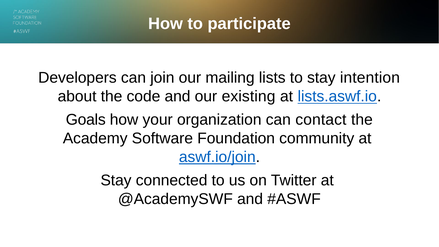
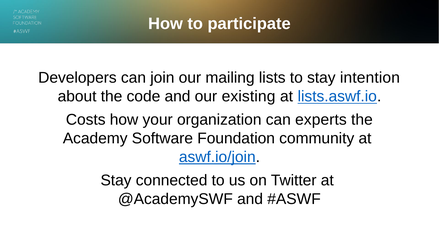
Goals: Goals -> Costs
contact: contact -> experts
